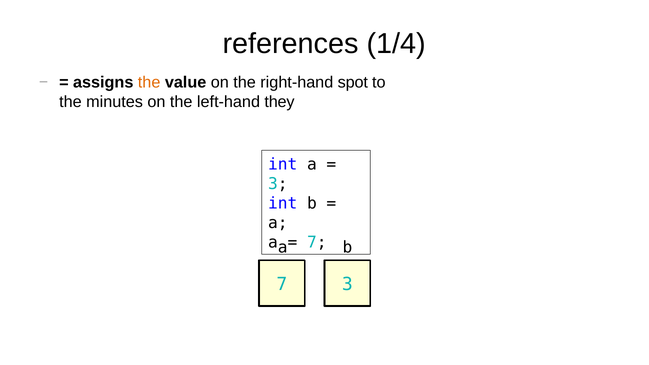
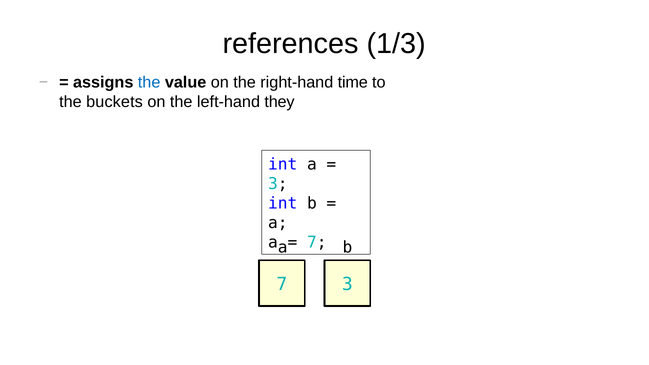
1/4: 1/4 -> 1/3
the at (149, 82) colour: orange -> blue
spot: spot -> time
minutes: minutes -> buckets
